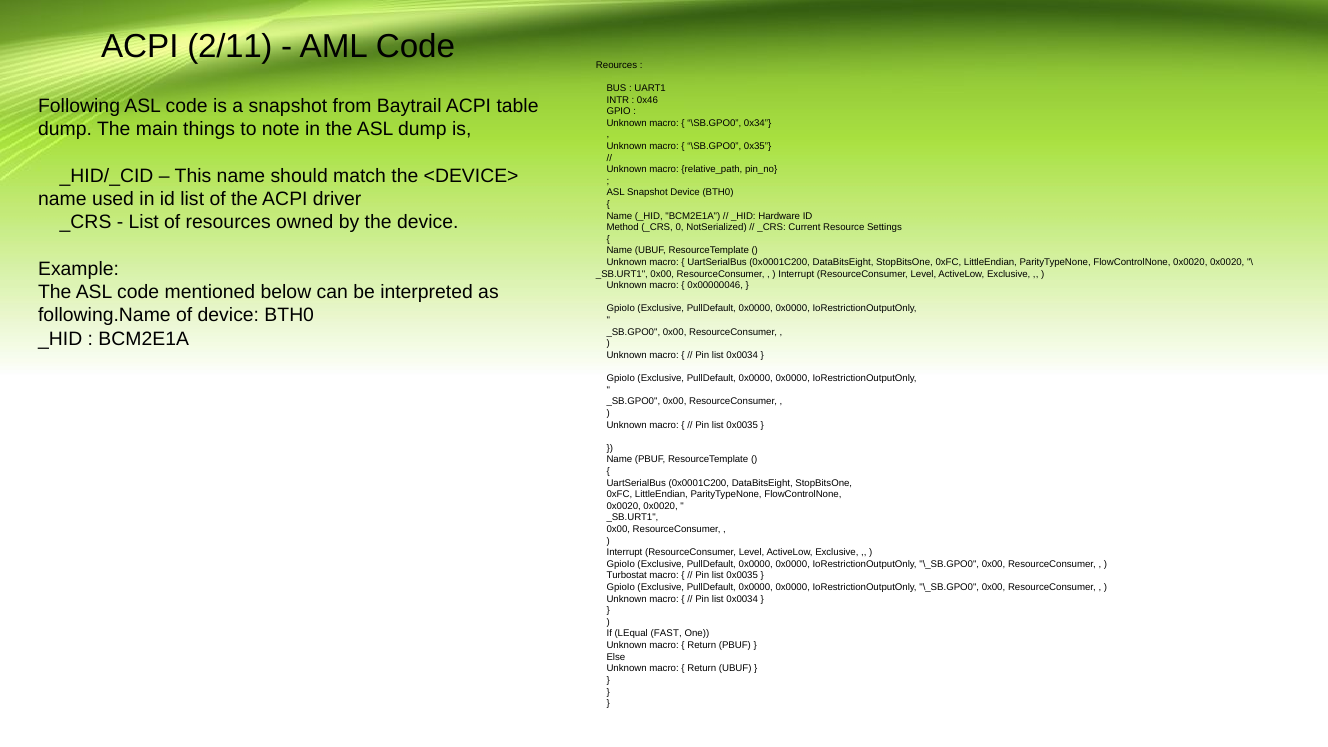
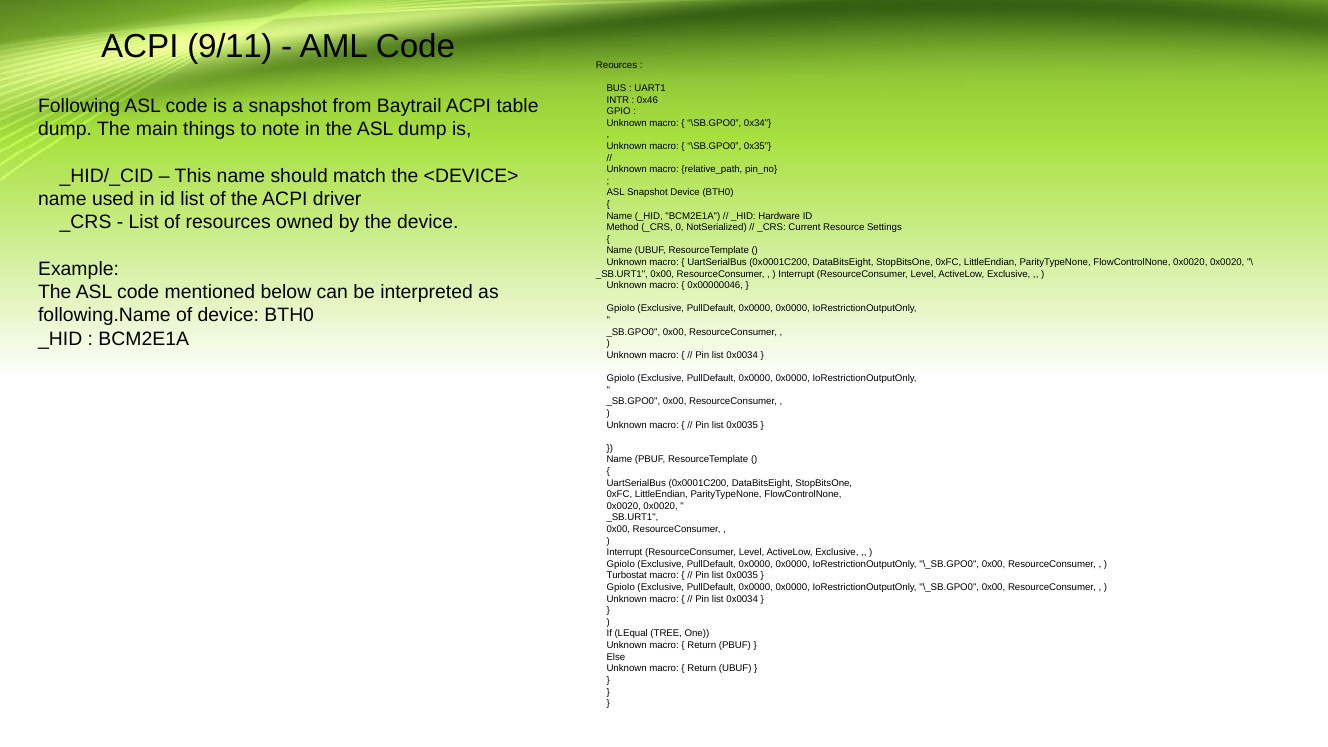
2/11: 2/11 -> 9/11
FAST: FAST -> TREE
